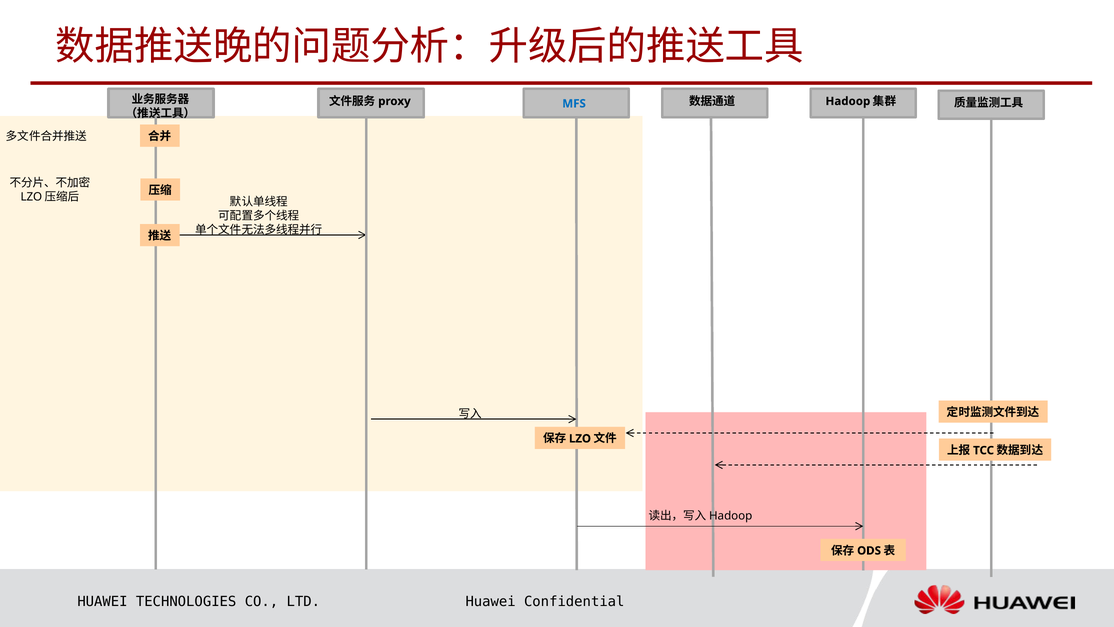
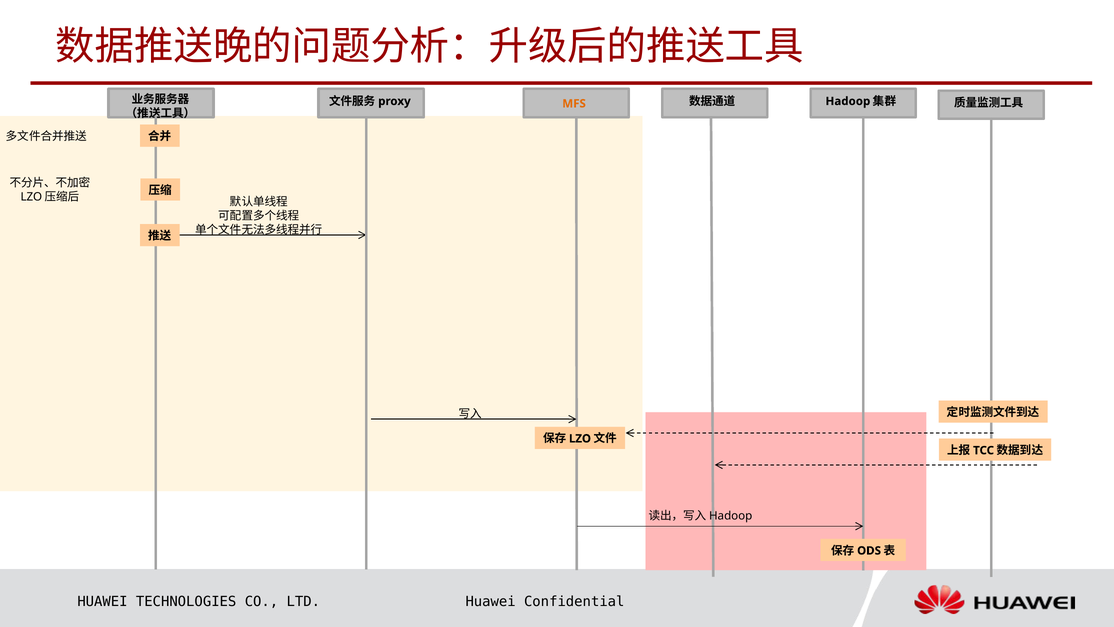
MFS colour: blue -> orange
